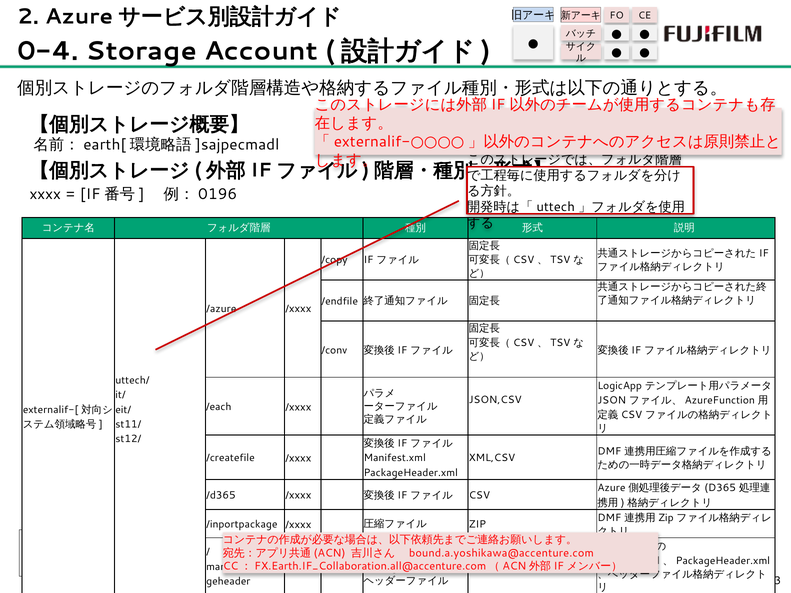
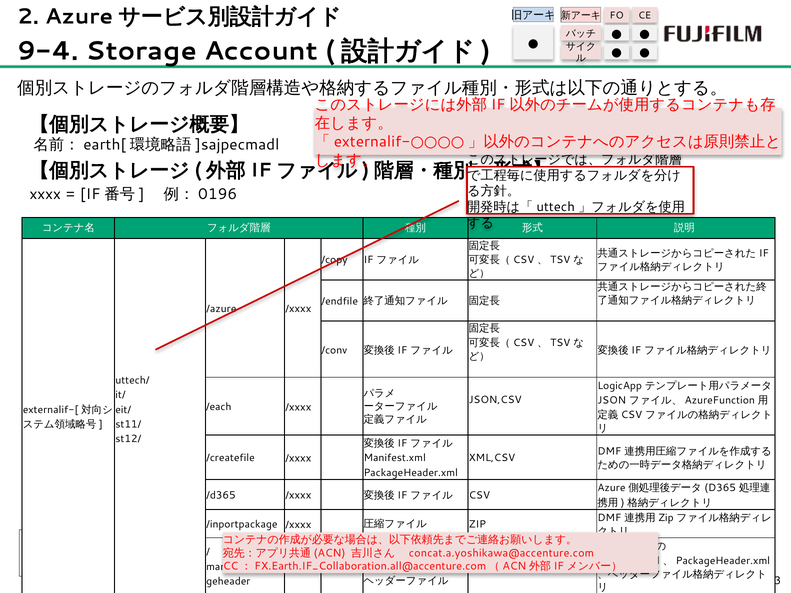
0-4: 0-4 -> 9-4
bound.a.yoshikawa@accenture.com: bound.a.yoshikawa@accenture.com -> concat.a.yoshikawa@accenture.com
